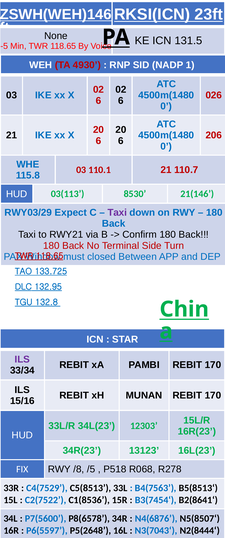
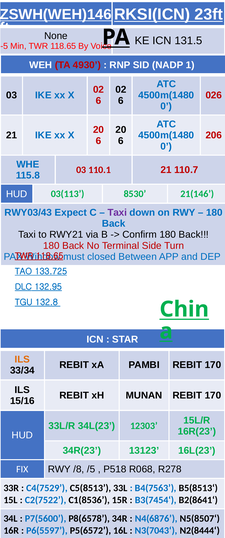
RWY03/29: RWY03/29 -> RWY03/43
ILS at (22, 360) colour: purple -> orange
P5(2648: P5(2648 -> P5(6572
